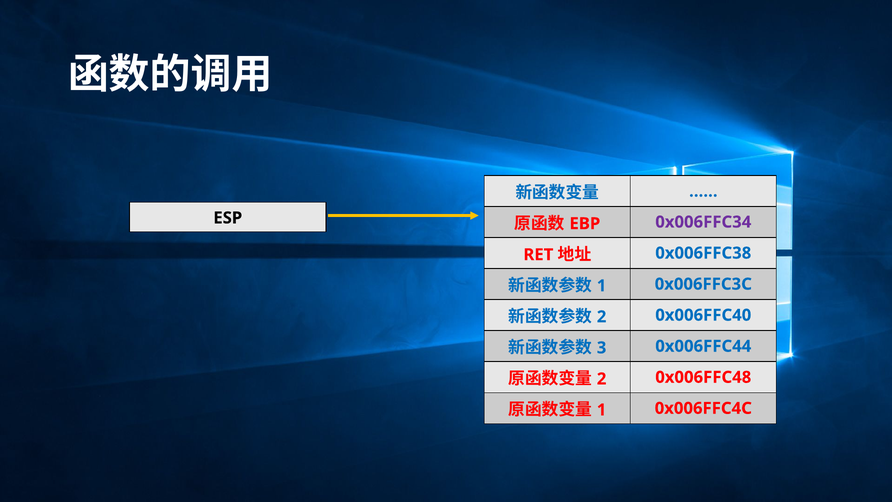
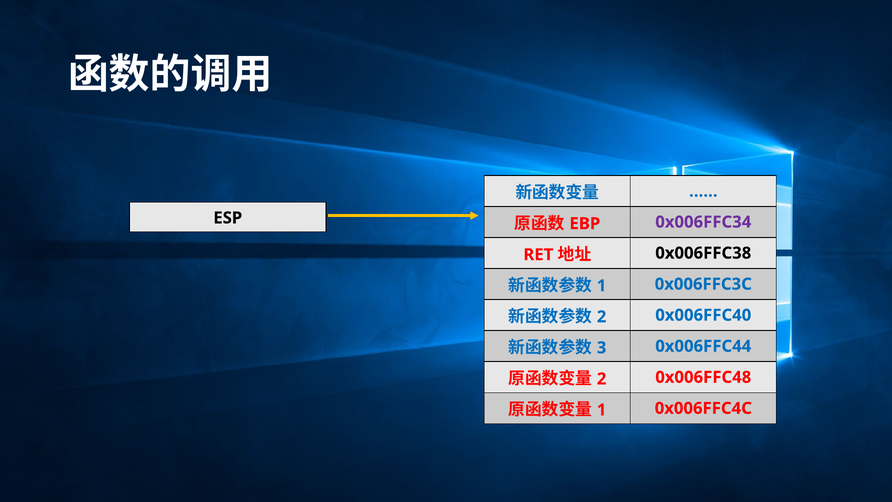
0x006FFC38 colour: blue -> black
